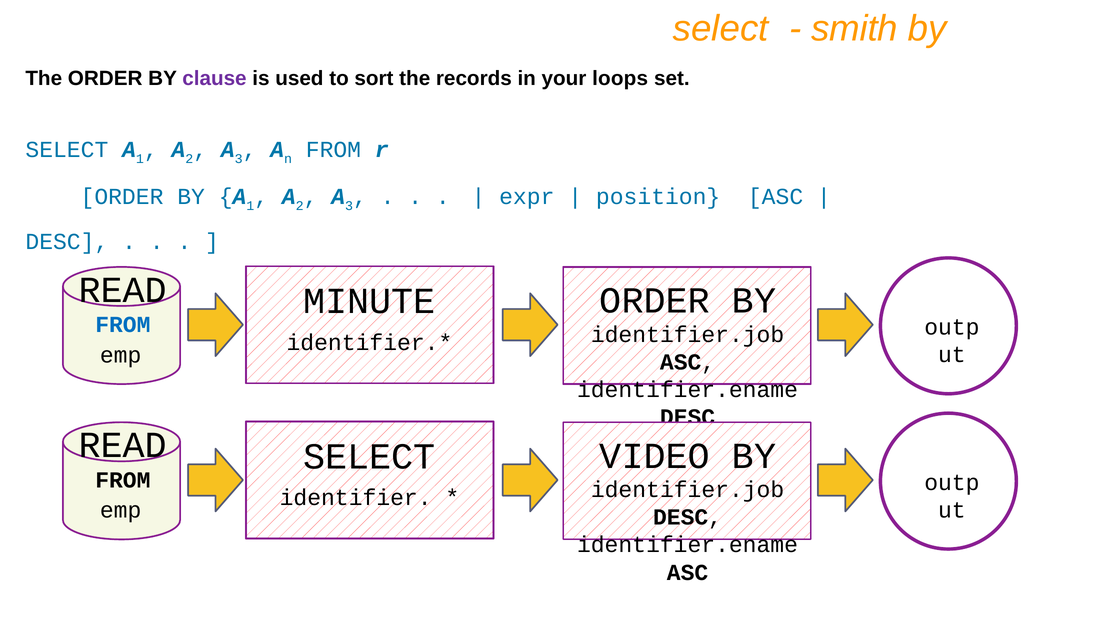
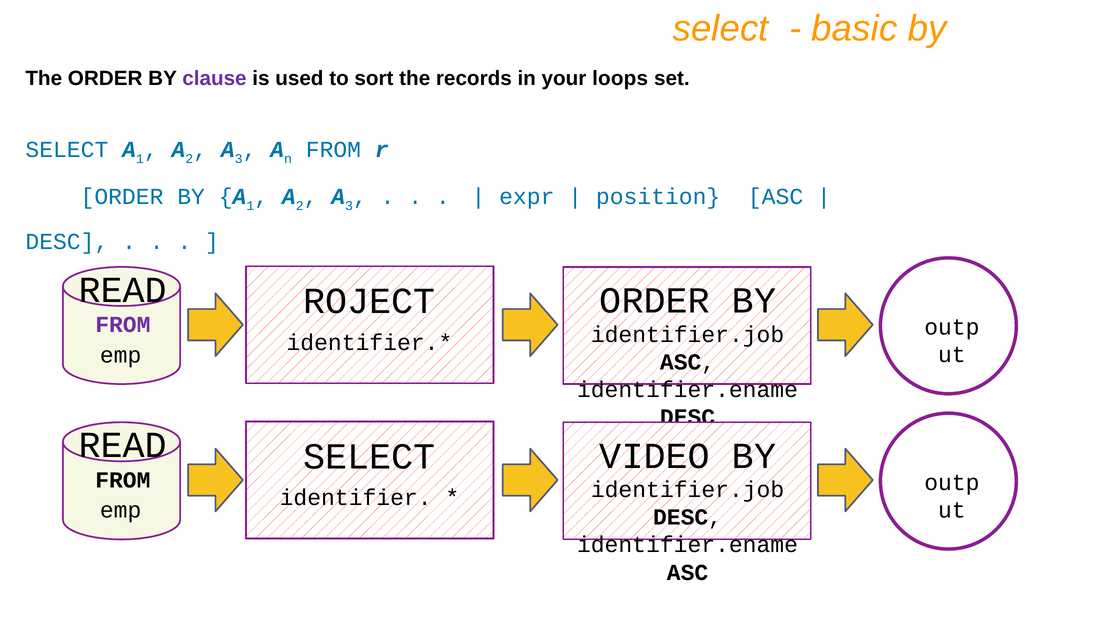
smith: smith -> basic
MINUTE: MINUTE -> ROJECT
FROM at (123, 325) colour: blue -> purple
